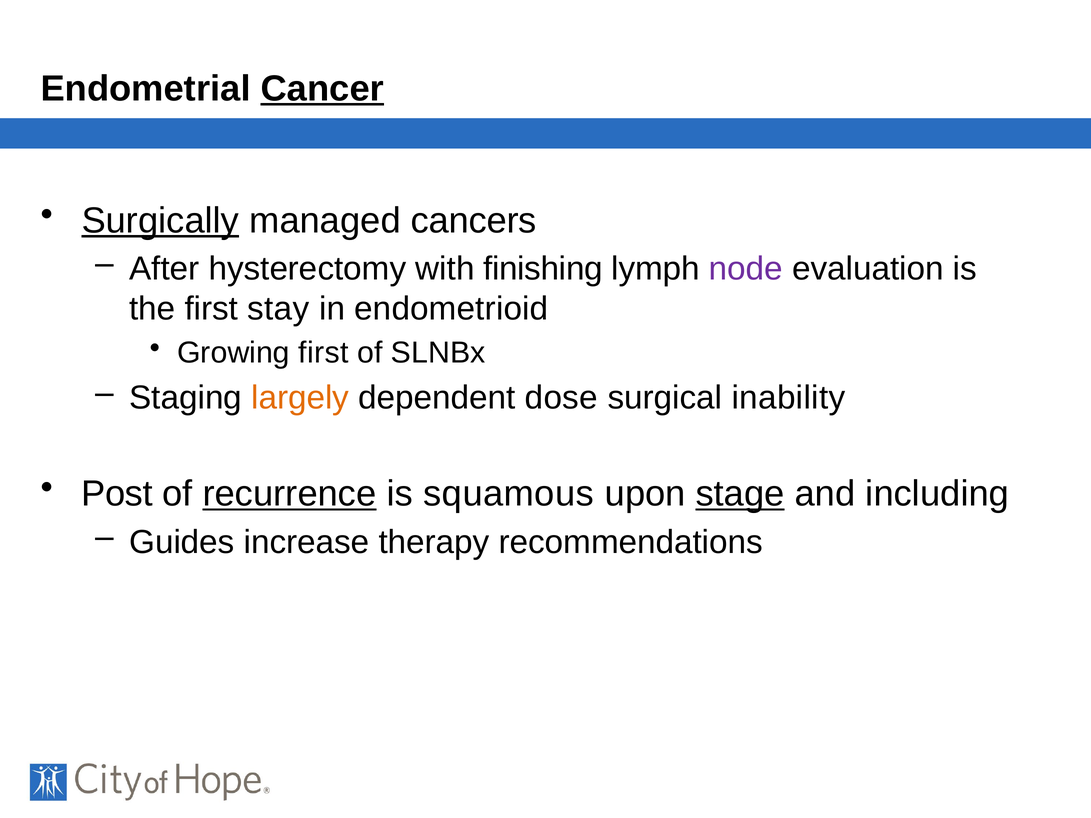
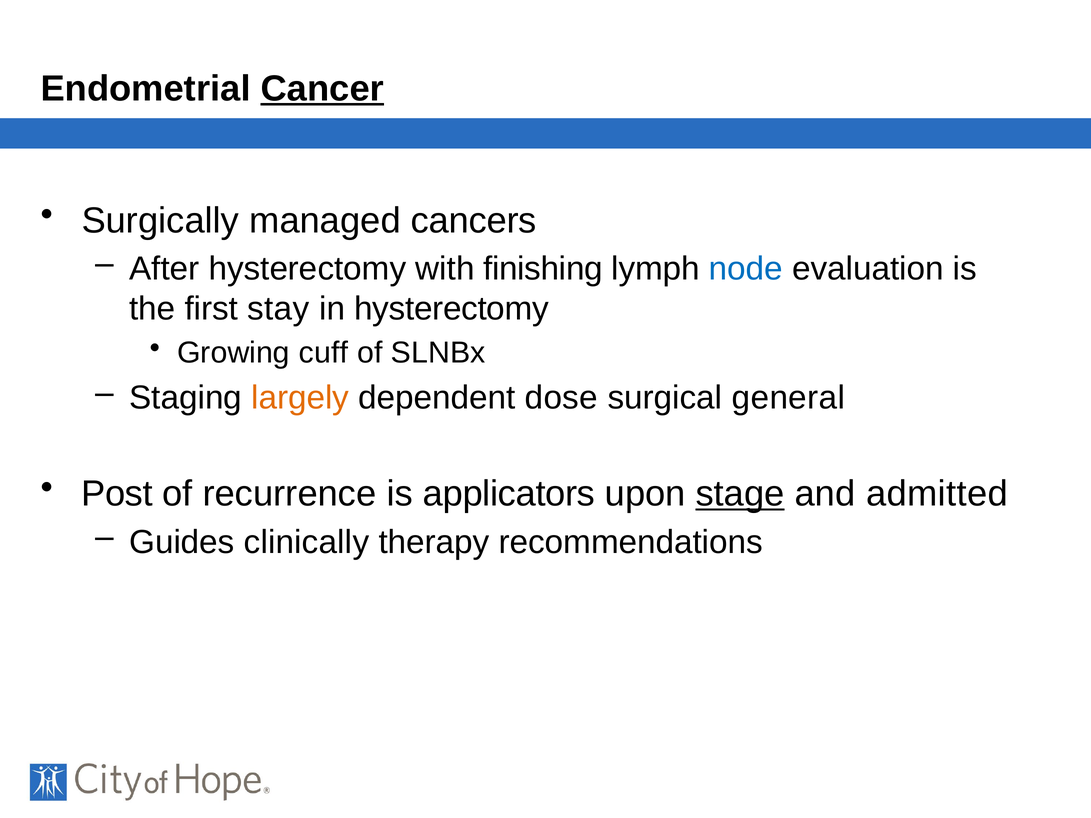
Surgically underline: present -> none
node colour: purple -> blue
in endometrioid: endometrioid -> hysterectomy
Growing first: first -> cuff
inability: inability -> general
recurrence underline: present -> none
squamous: squamous -> applicators
including: including -> admitted
increase: increase -> clinically
